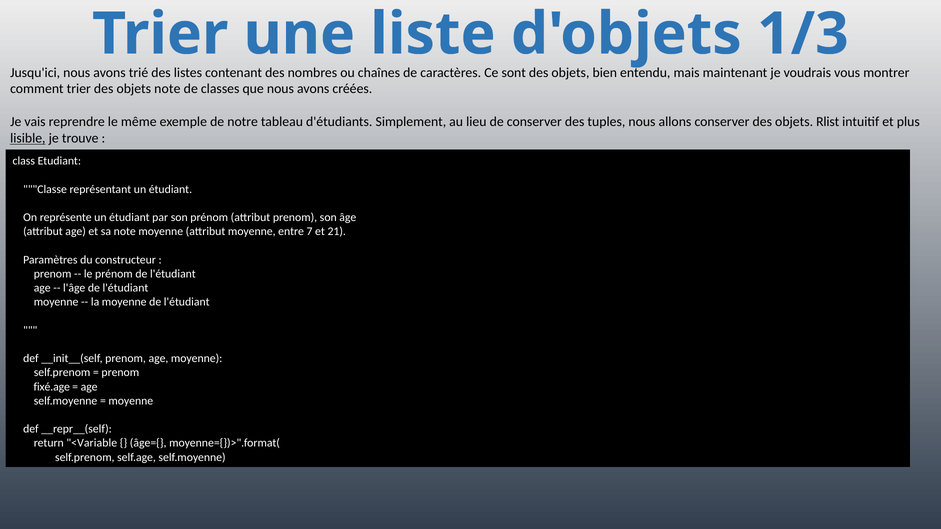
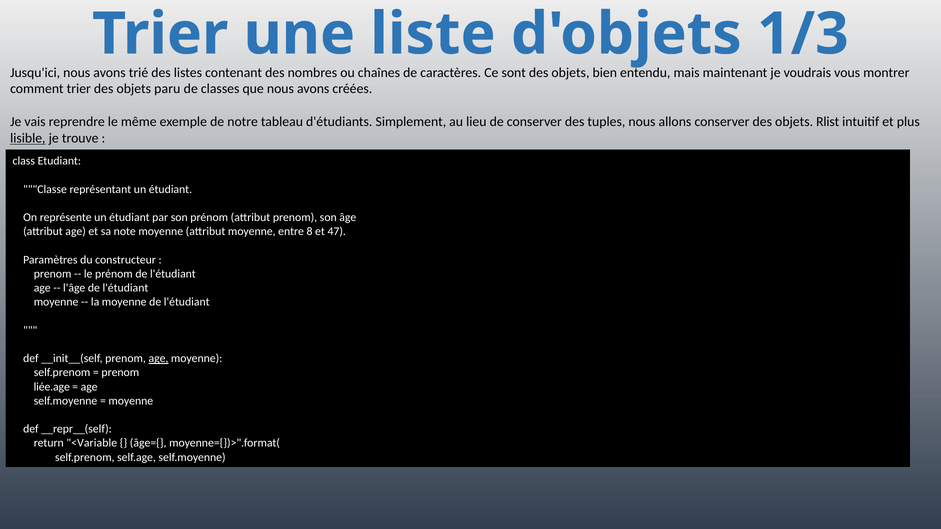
objets note: note -> paru
7: 7 -> 8
21: 21 -> 47
age at (158, 359) underline: none -> present
fixé.age: fixé.age -> liée.age
